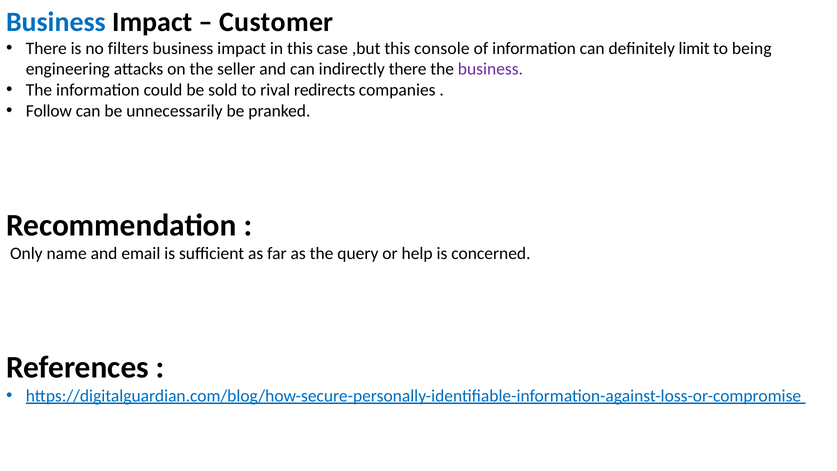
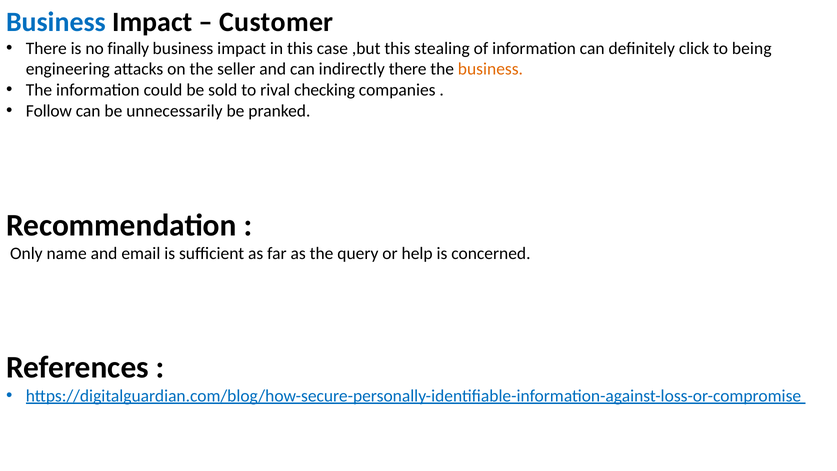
filters: filters -> finally
console: console -> stealing
limit: limit -> click
business at (490, 69) colour: purple -> orange
redirects: redirects -> checking
